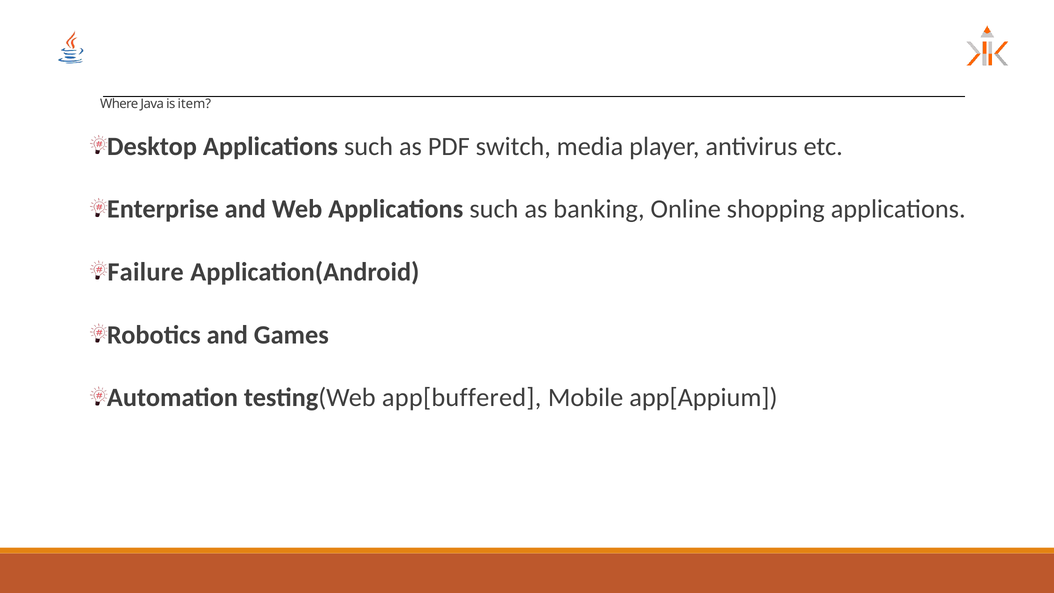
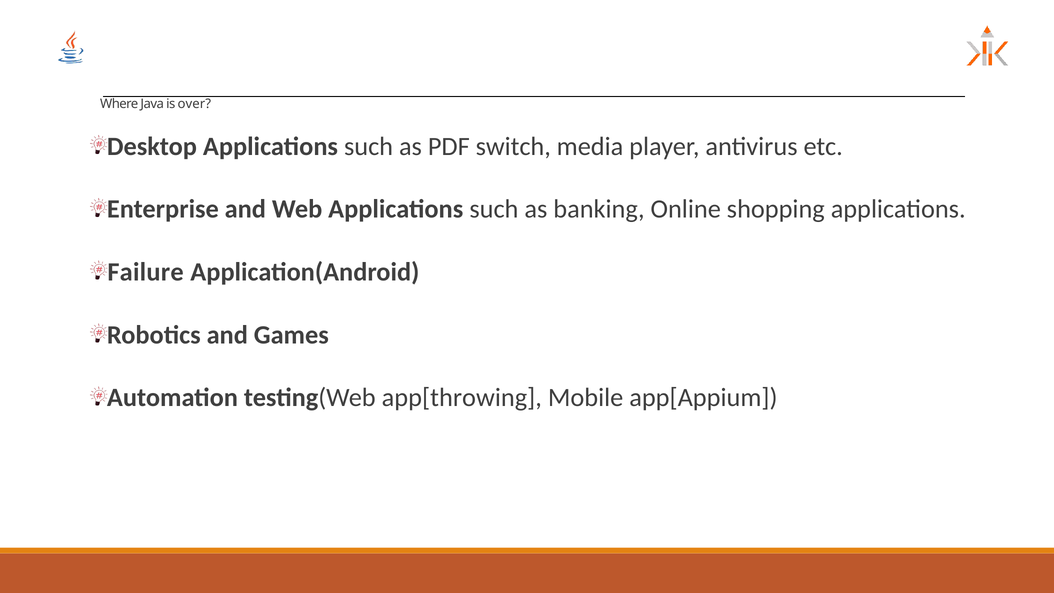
item: item -> over
app[buffered: app[buffered -> app[throwing
